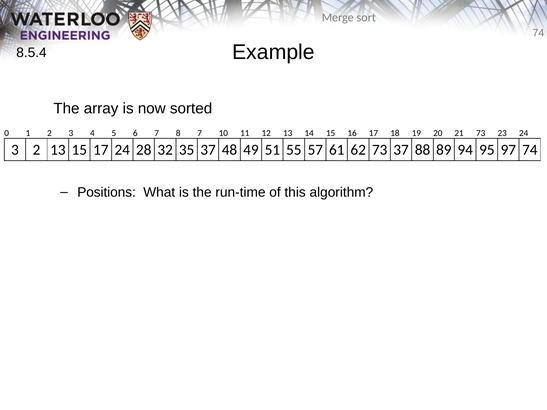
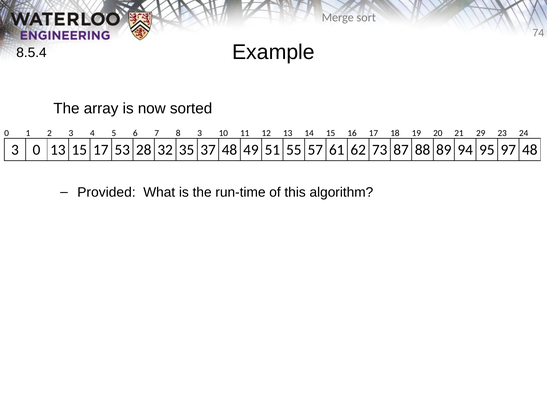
8 7: 7 -> 3
21 73: 73 -> 29
3 2: 2 -> 0
17 24: 24 -> 53
73 37: 37 -> 87
97 74: 74 -> 48
Positions: Positions -> Provided
